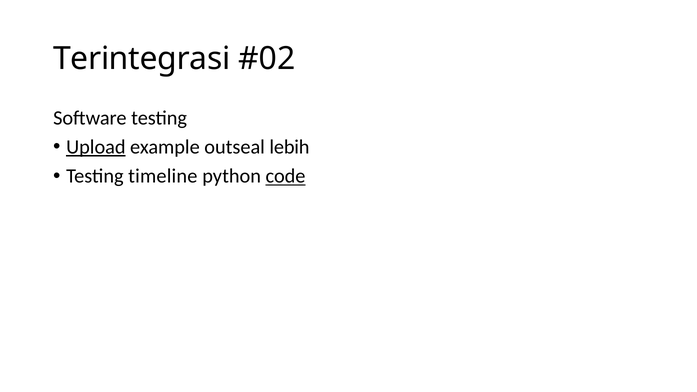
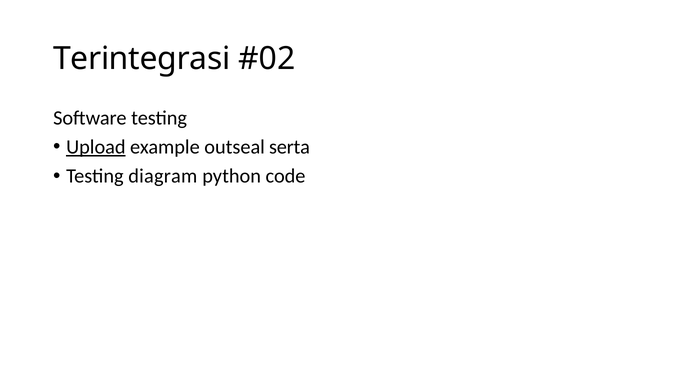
lebih: lebih -> serta
timeline: timeline -> diagram
code underline: present -> none
